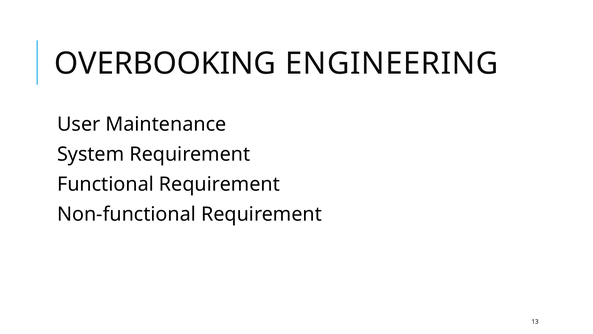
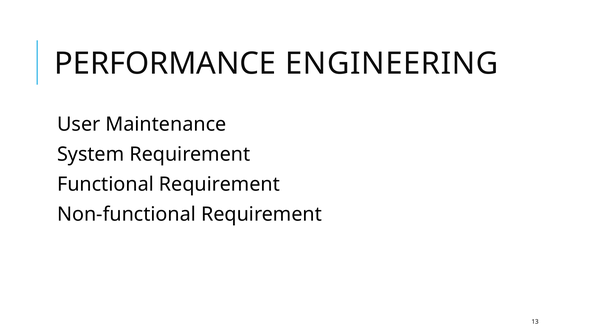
OVERBOOKING: OVERBOOKING -> PERFORMANCE
